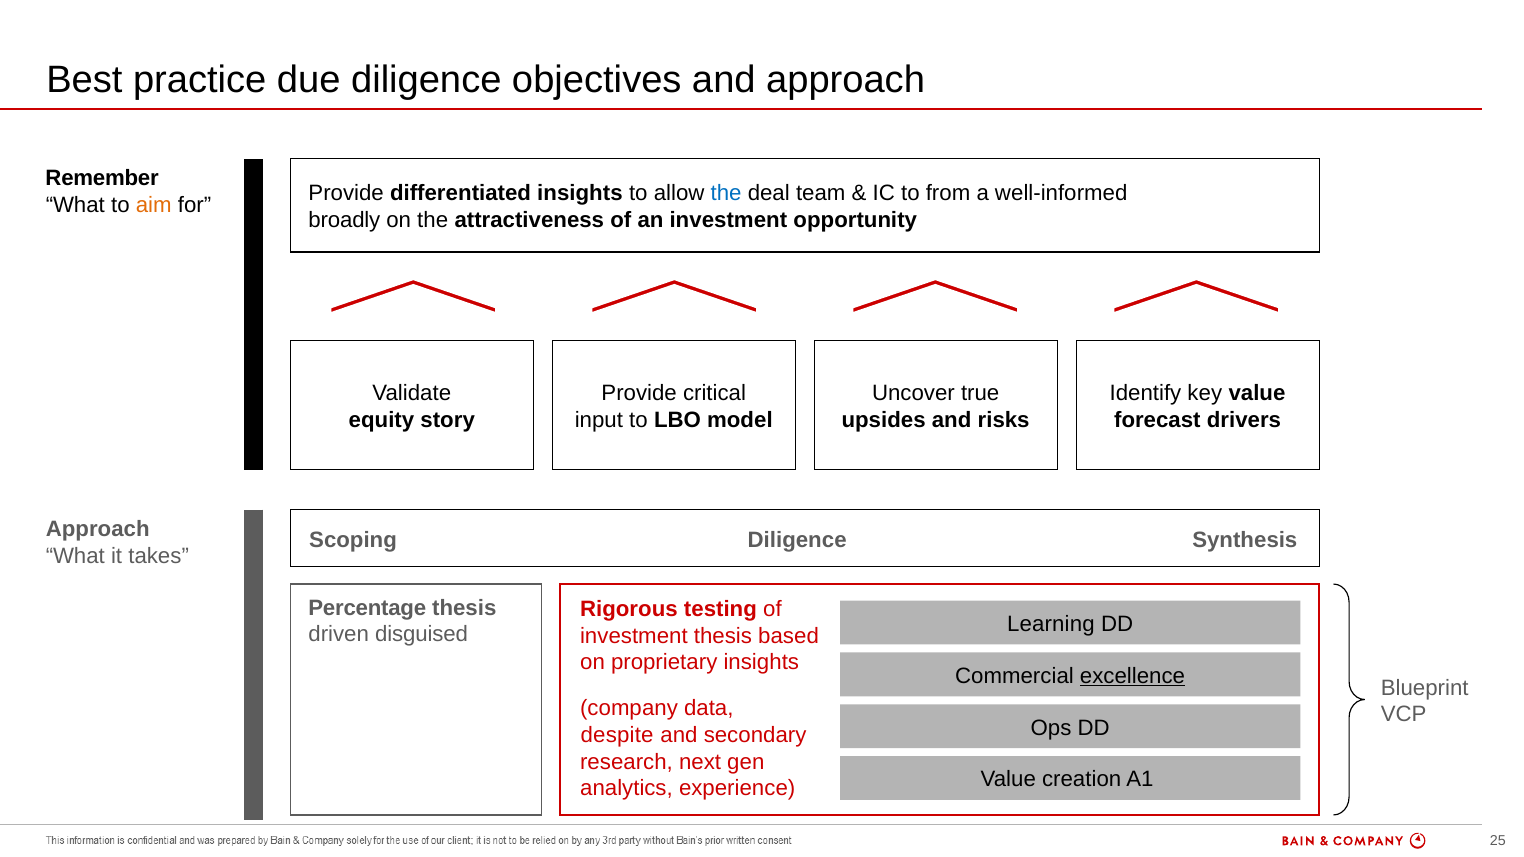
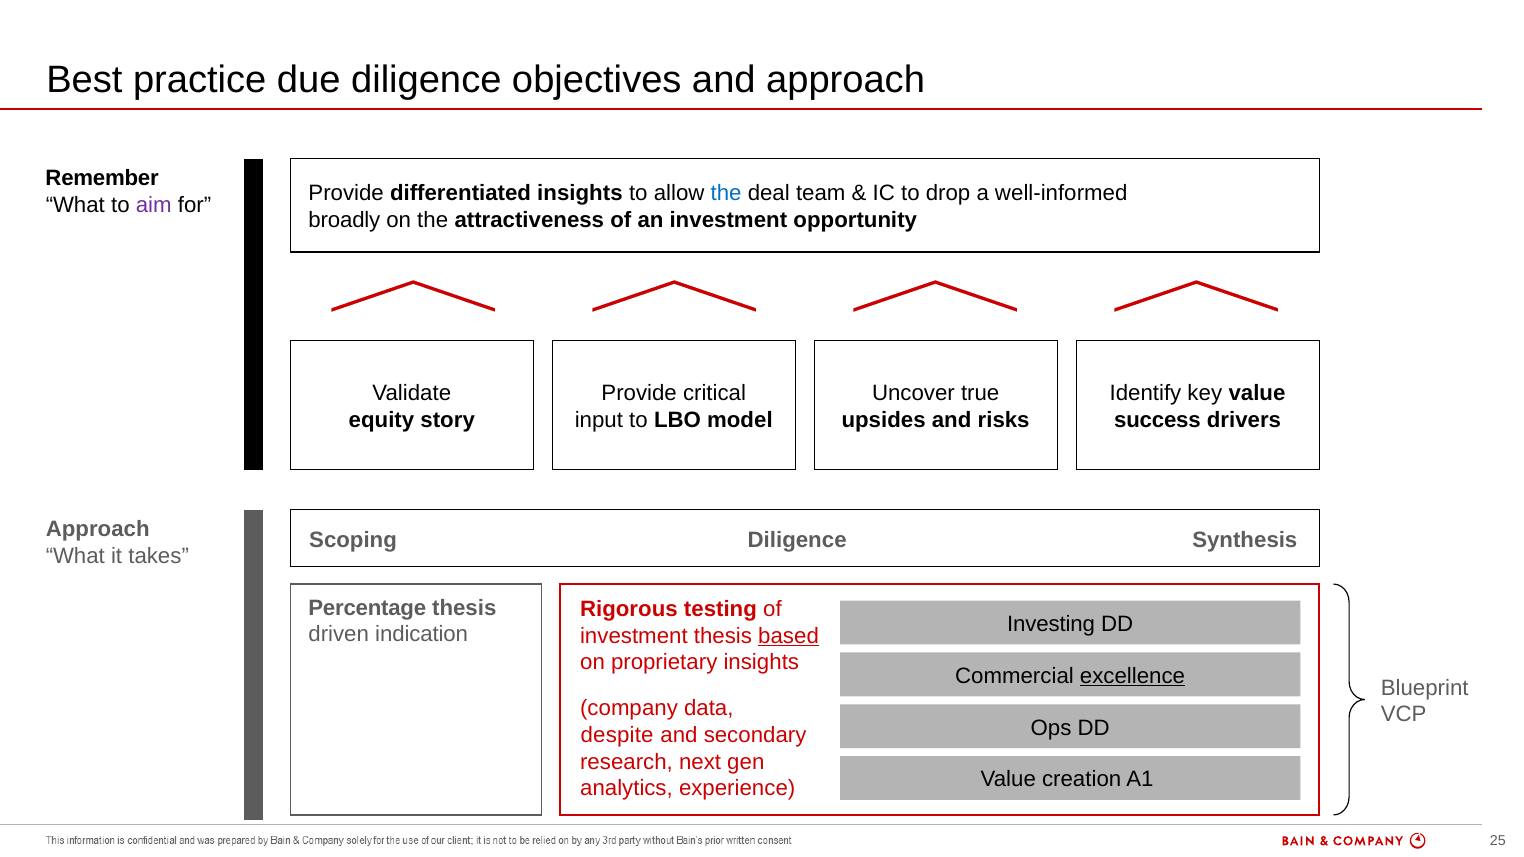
from: from -> drop
aim colour: orange -> purple
forecast: forecast -> success
Learning: Learning -> Investing
disguised: disguised -> indication
based underline: none -> present
